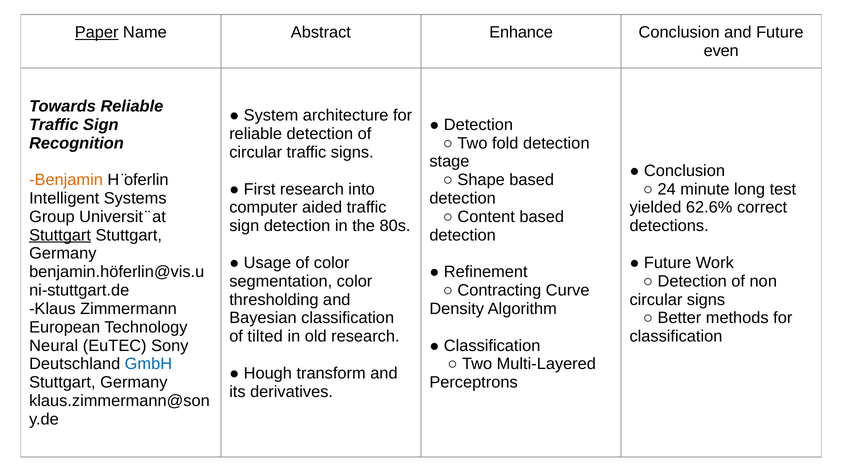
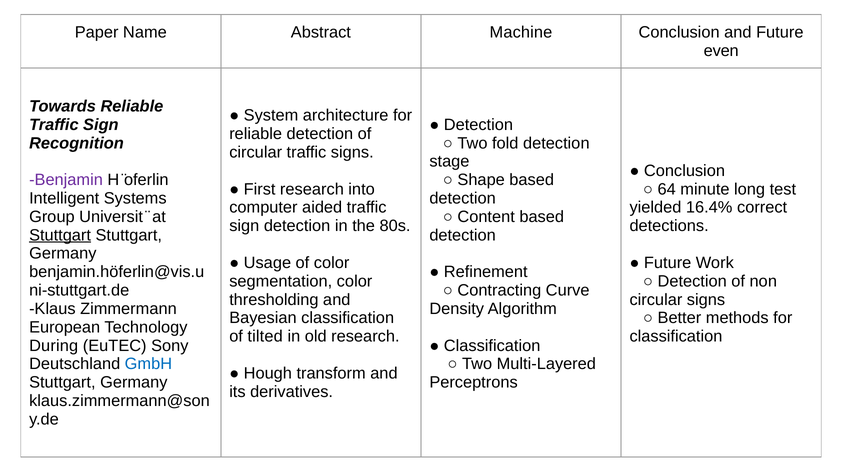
Paper underline: present -> none
Enhance: Enhance -> Machine
Benjamin colour: orange -> purple
24: 24 -> 64
62.6%: 62.6% -> 16.4%
Neural: Neural -> During
